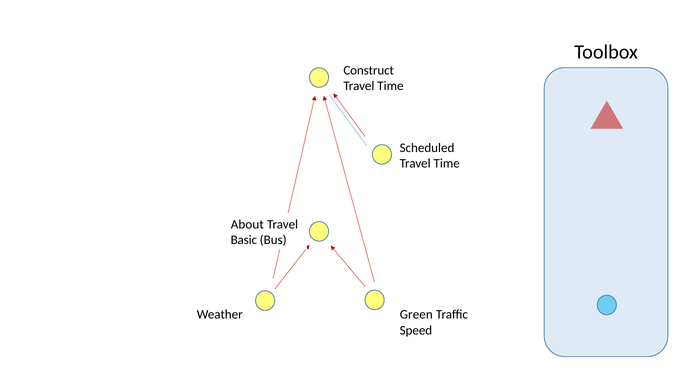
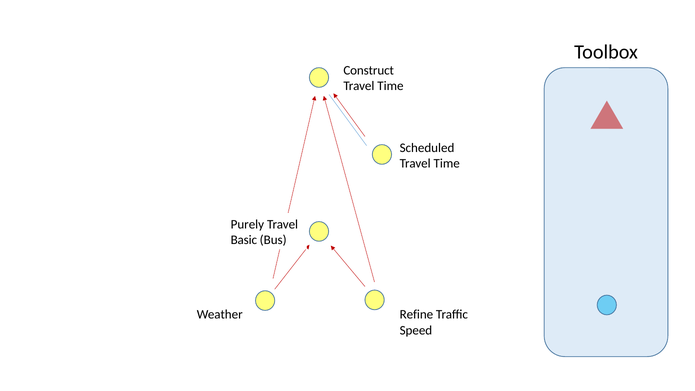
About: About -> Purely
Green: Green -> Refine
